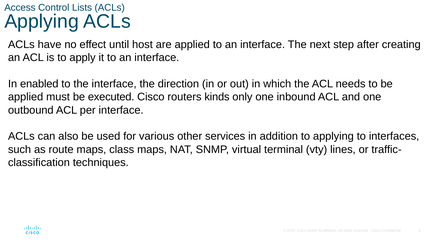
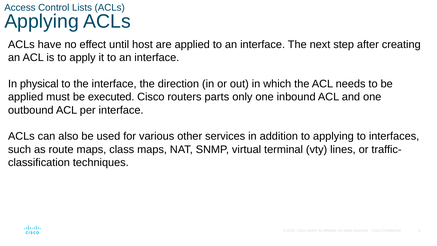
enabled: enabled -> physical
kinds: kinds -> parts
